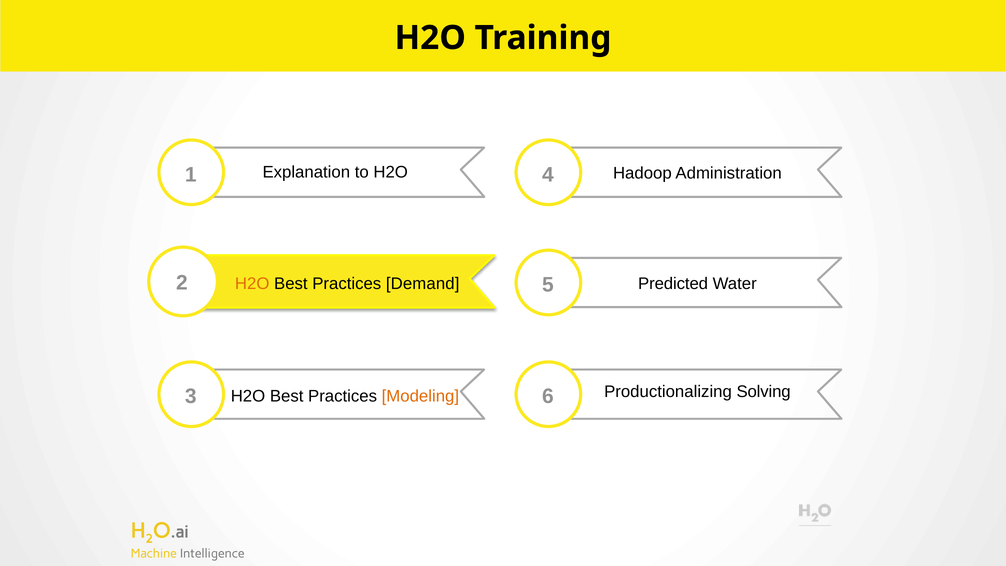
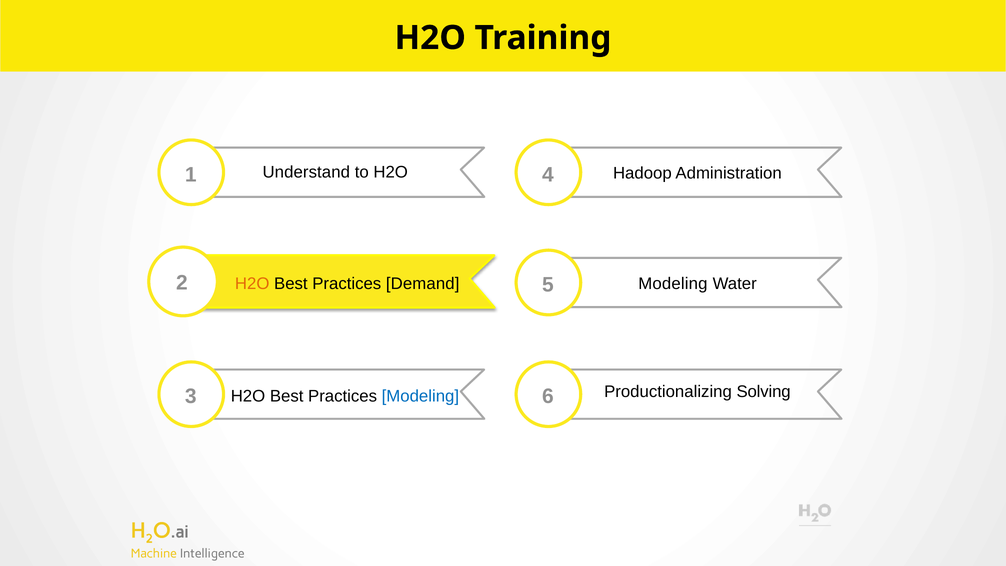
Explanation: Explanation -> Understand
Predicted at (673, 283): Predicted -> Modeling
Modeling at (420, 396) colour: orange -> blue
